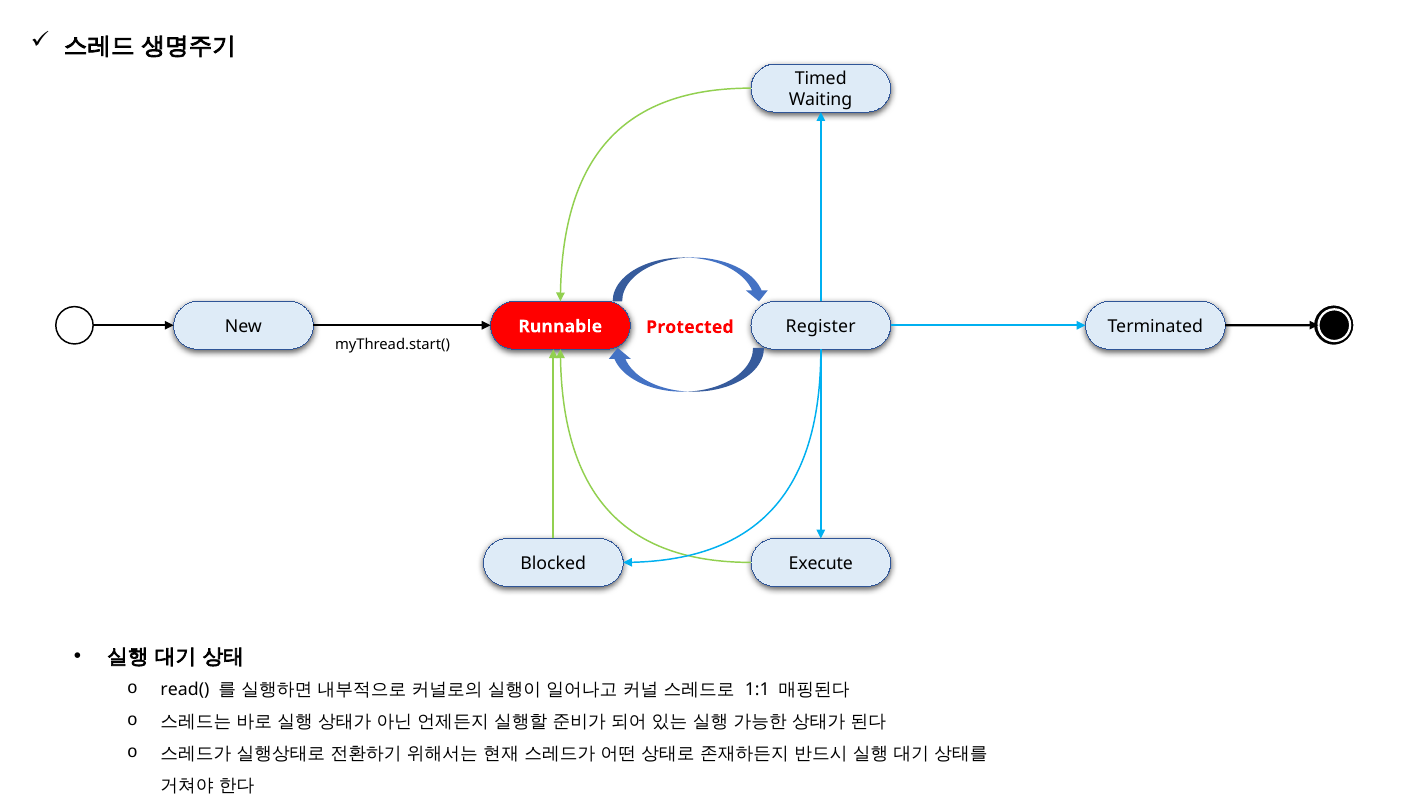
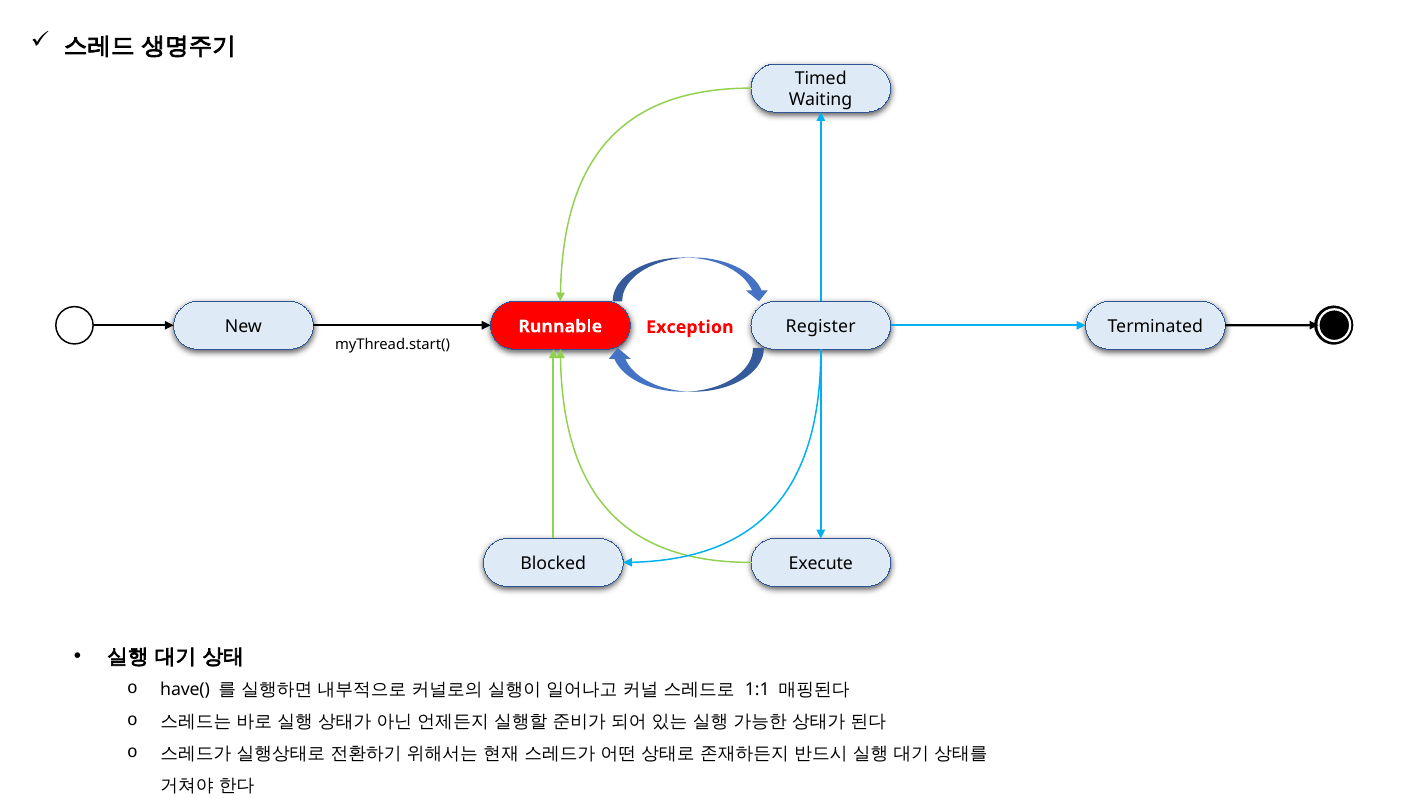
Protected: Protected -> Exception
read(: read( -> have(
